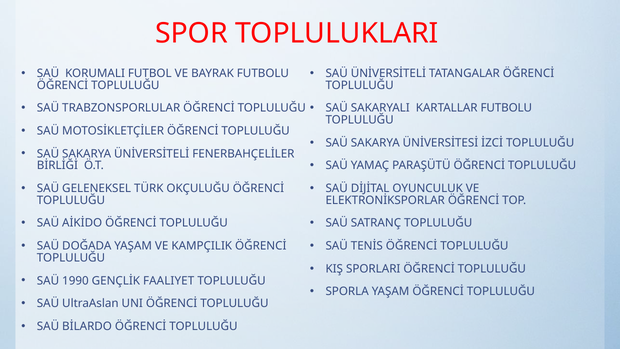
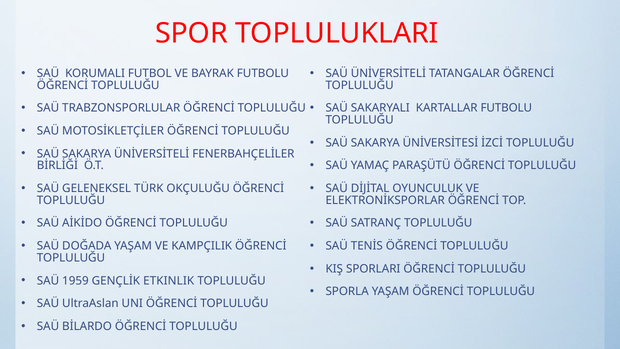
1990: 1990 -> 1959
FAALIYET: FAALIYET -> ETKINLIK
